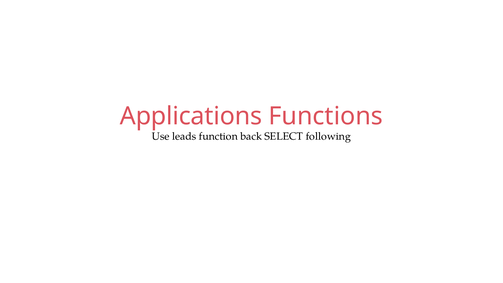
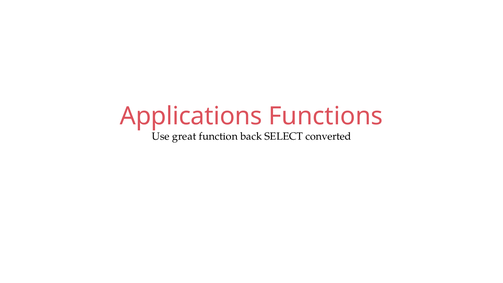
leads: leads -> great
following: following -> converted
